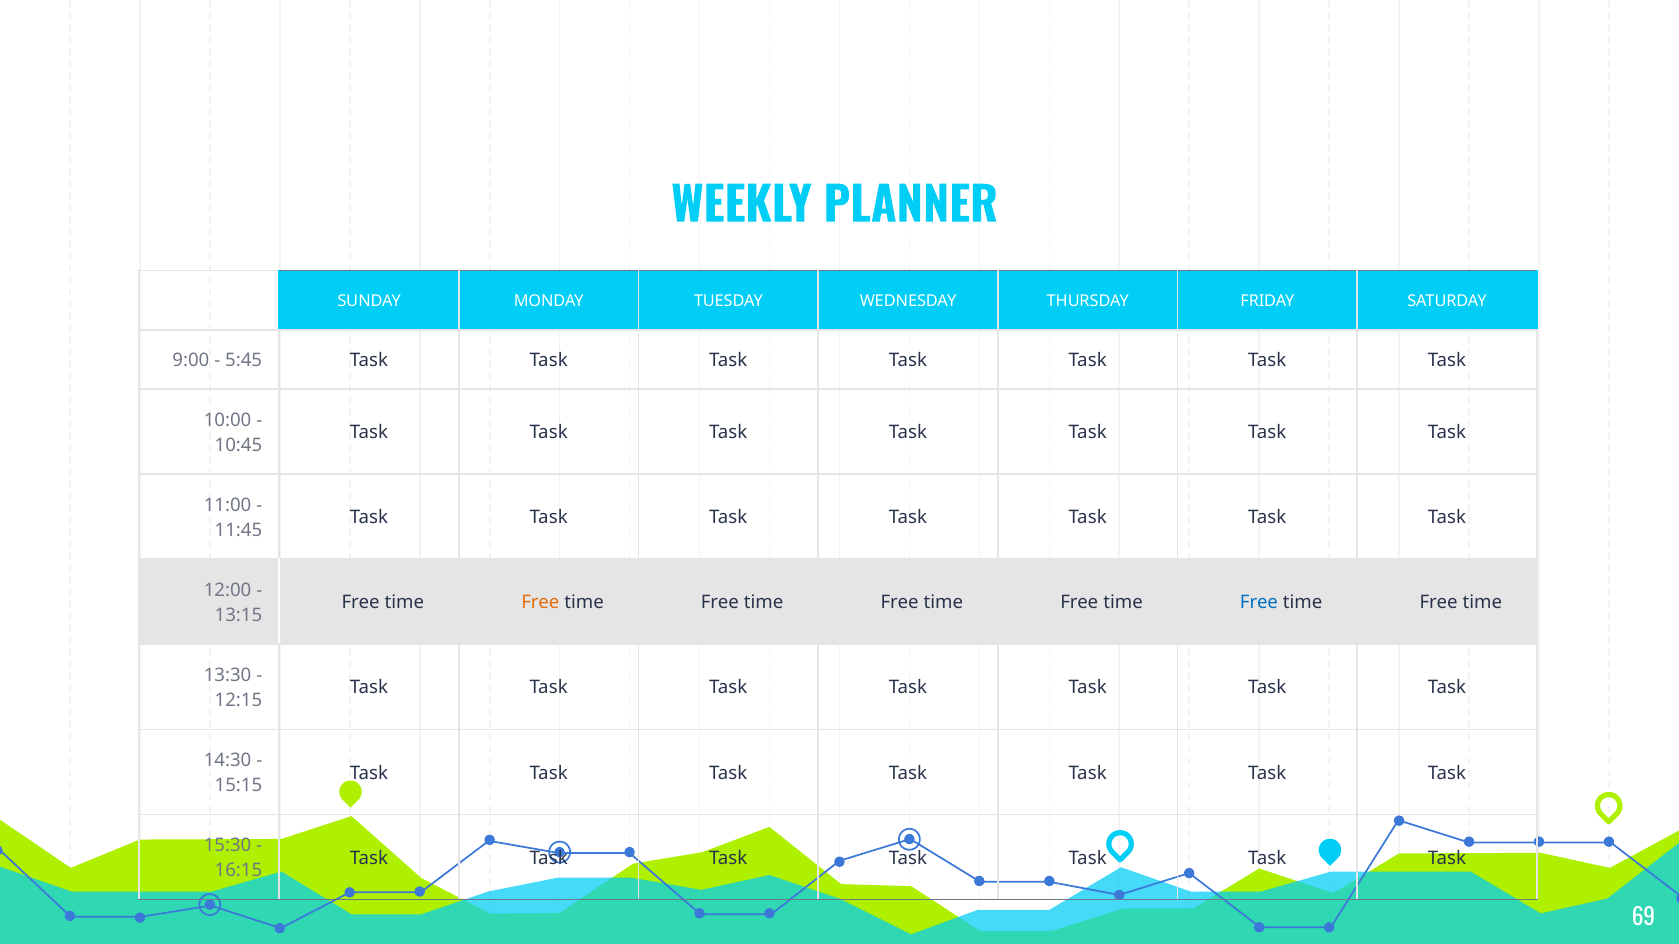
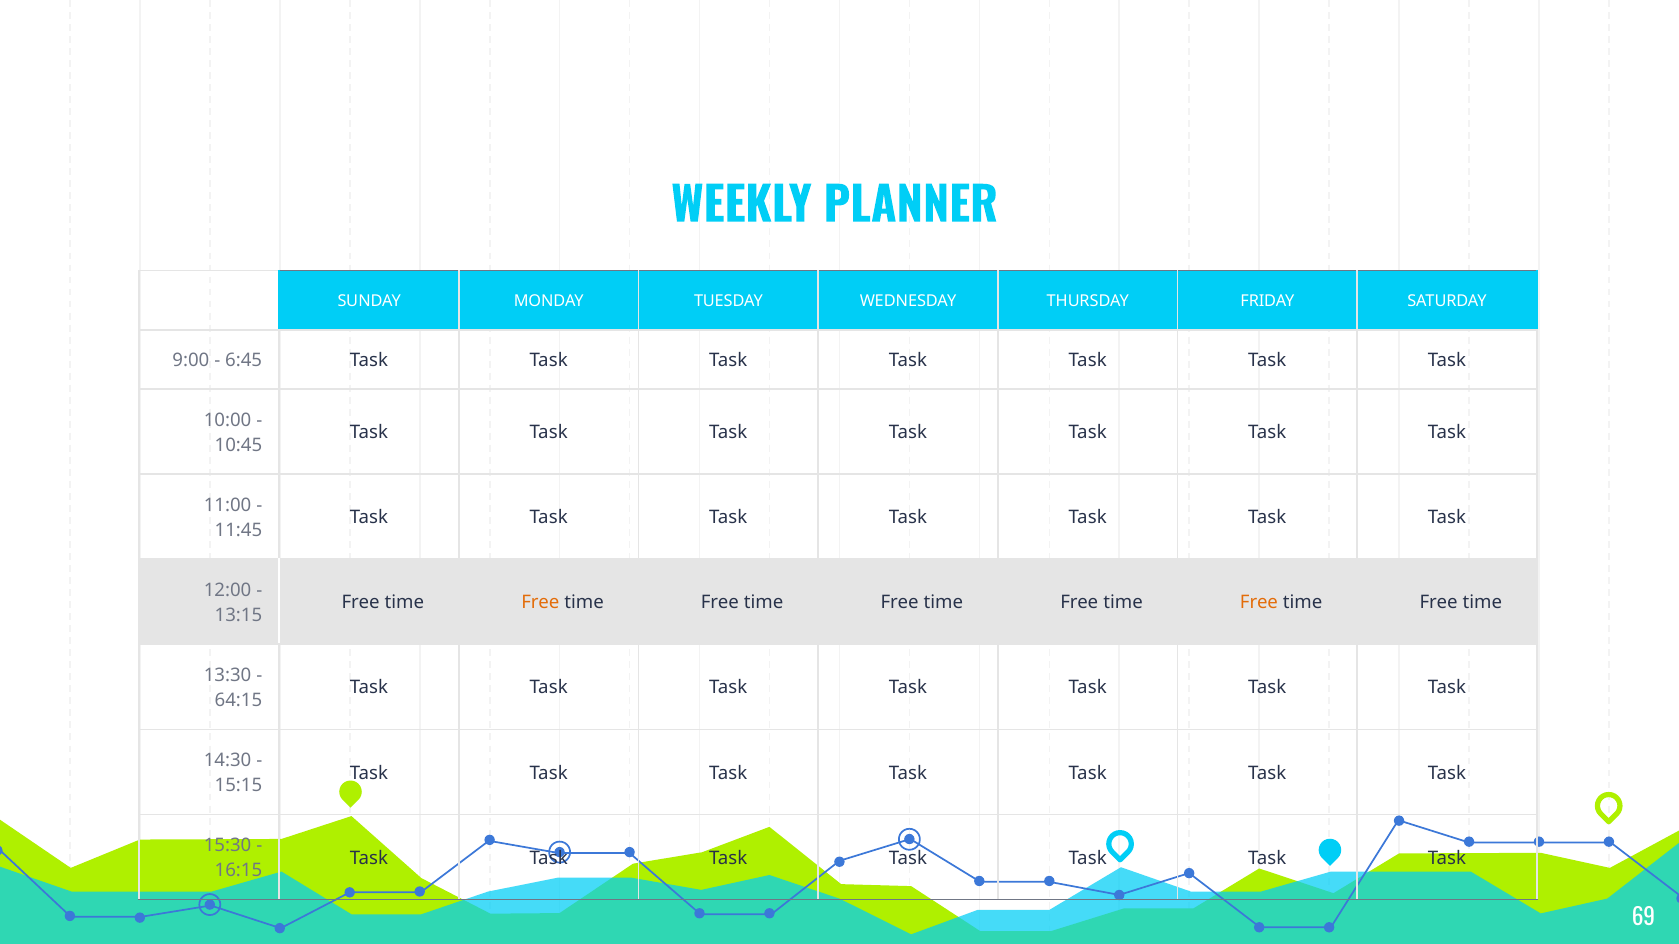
5:45: 5:45 -> 6:45
Free at (1259, 603) colour: blue -> orange
12:15: 12:15 -> 64:15
